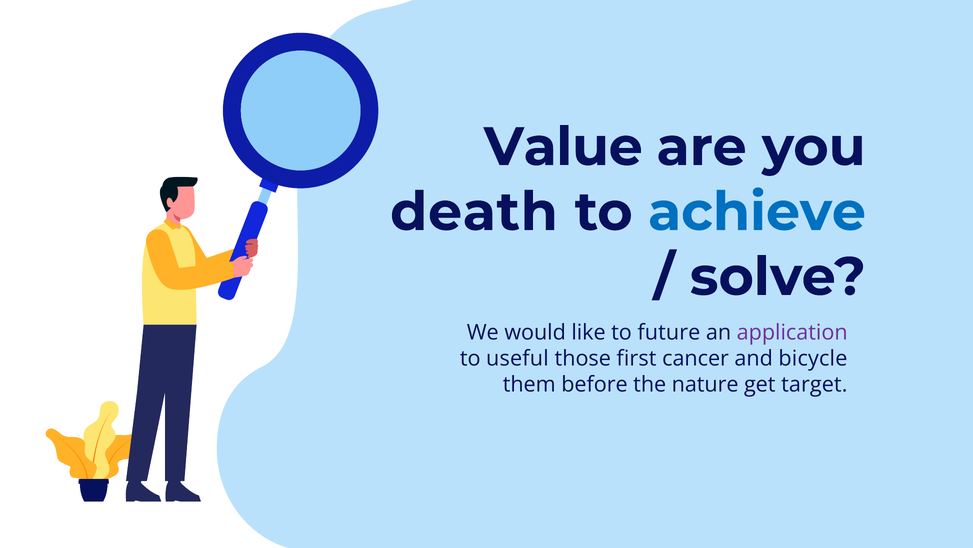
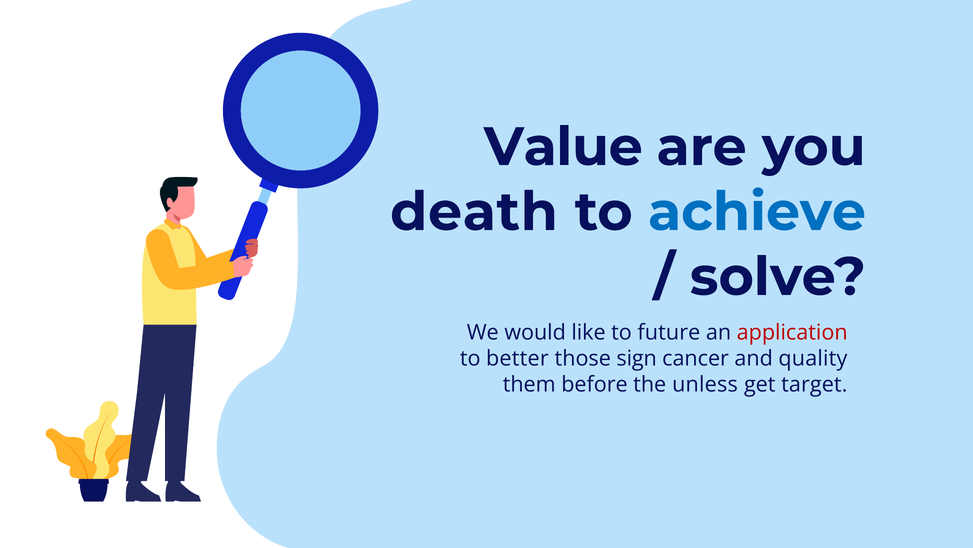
application colour: purple -> red
useful: useful -> better
first: first -> sign
bicycle: bicycle -> quality
nature: nature -> unless
